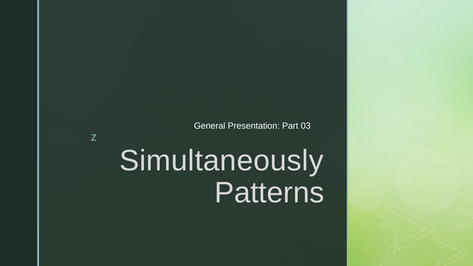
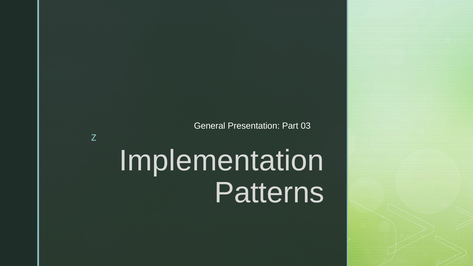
Simultaneously: Simultaneously -> Implementation
